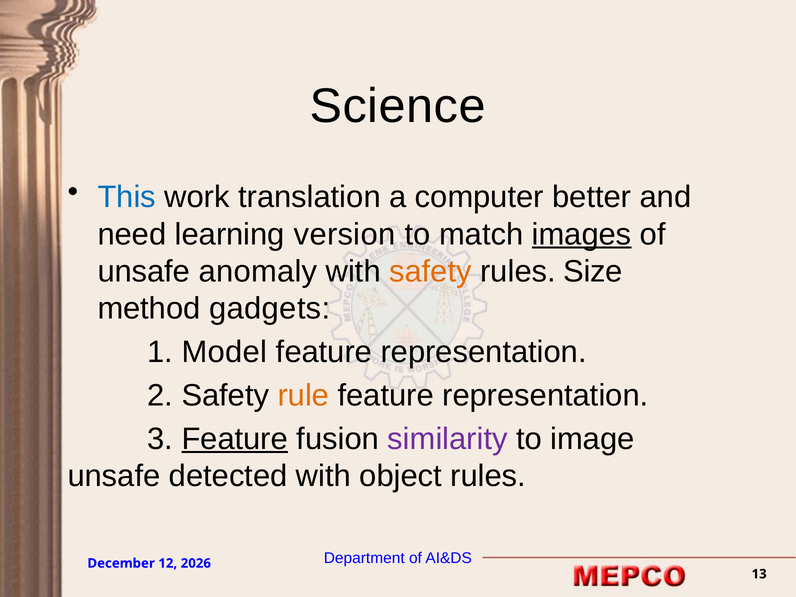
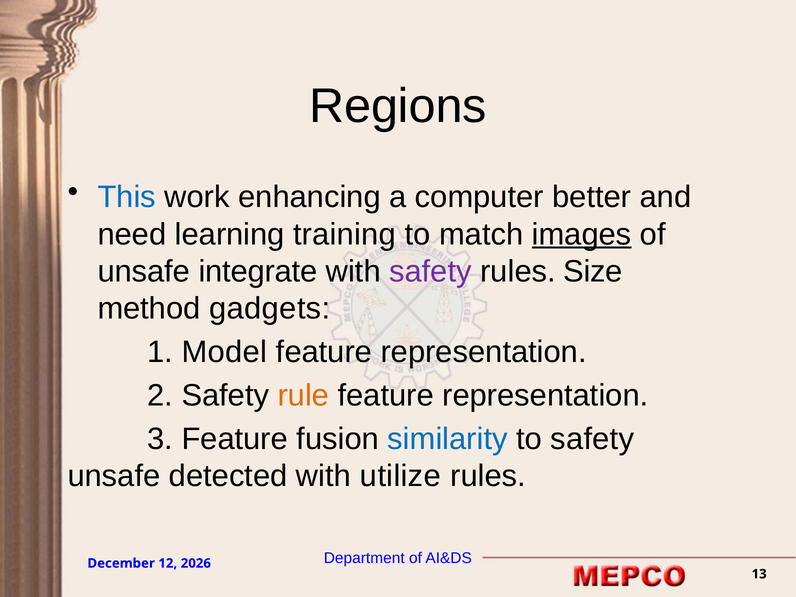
Science: Science -> Regions
translation: translation -> enhancing
version: version -> training
anomaly: anomaly -> integrate
safety at (430, 272) colour: orange -> purple
Feature at (235, 439) underline: present -> none
similarity colour: purple -> blue
to image: image -> safety
object: object -> utilize
